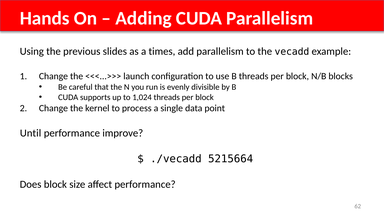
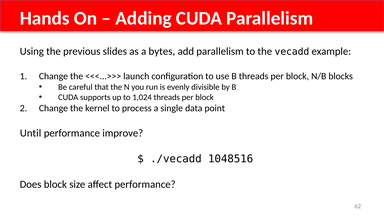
times: times -> bytes
5215664: 5215664 -> 1048516
